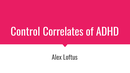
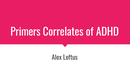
Control: Control -> Primers
